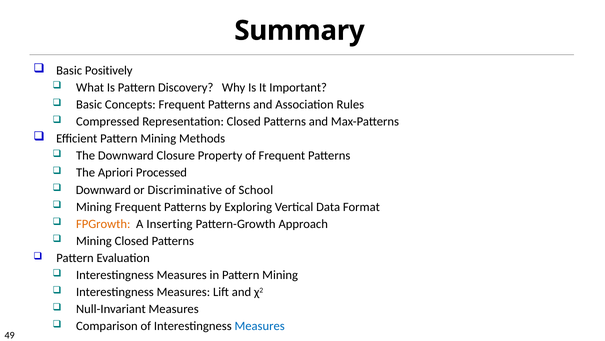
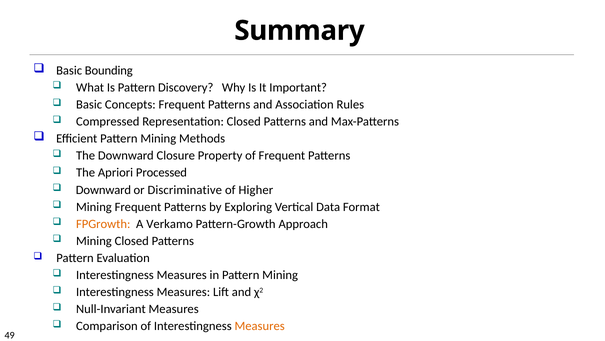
Positively: Positively -> Bounding
School: School -> Higher
Inserting: Inserting -> Verkamo
Measures at (260, 326) colour: blue -> orange
